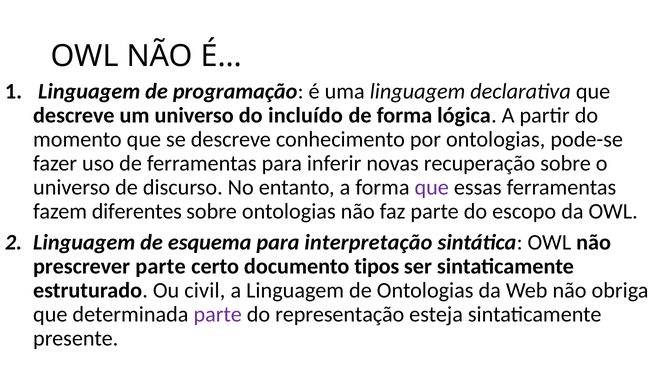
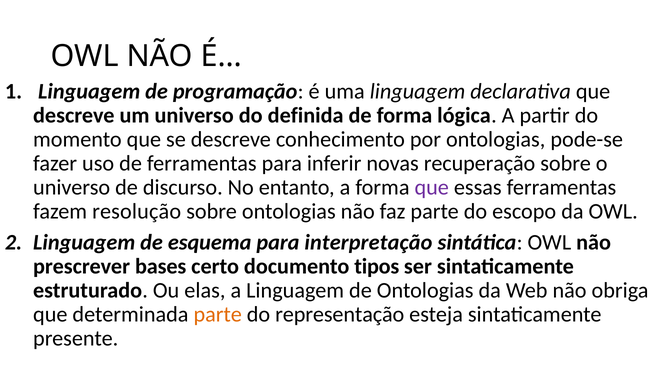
incluído: incluído -> definida
diferentes: diferentes -> resolução
prescrever parte: parte -> bases
civil: civil -> elas
parte at (218, 314) colour: purple -> orange
